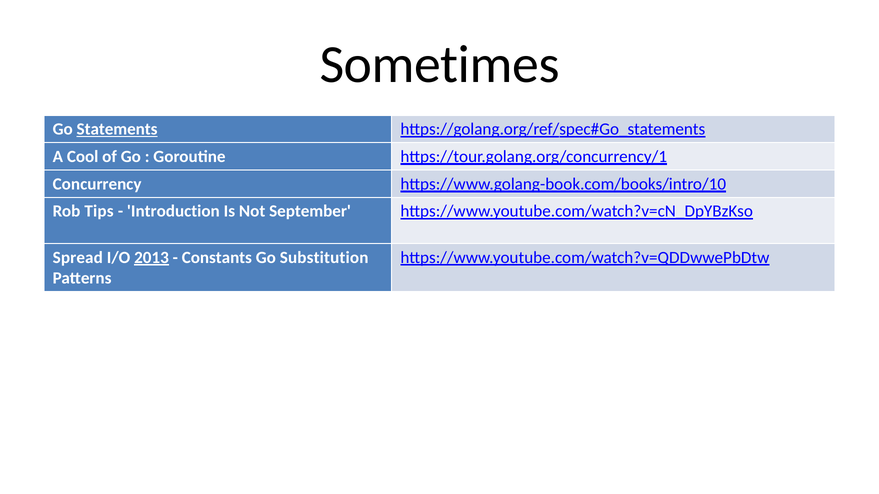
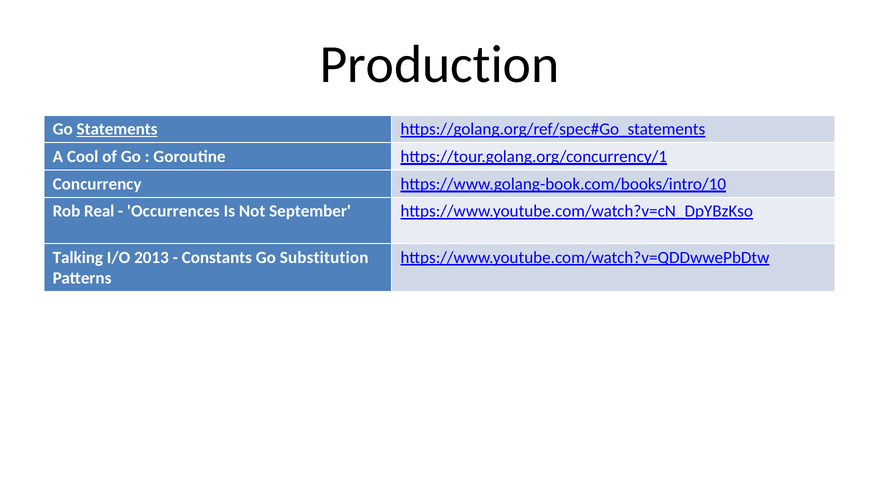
Sometimes: Sometimes -> Production
Tips: Tips -> Real
Introduction: Introduction -> Occurrences
Spread: Spread -> Talking
2013 underline: present -> none
